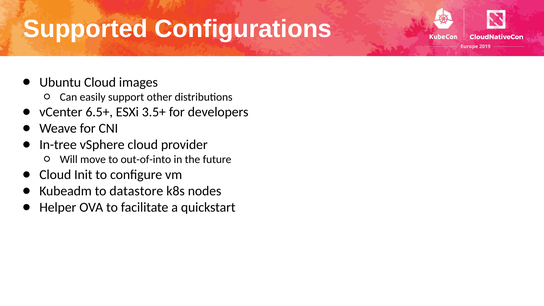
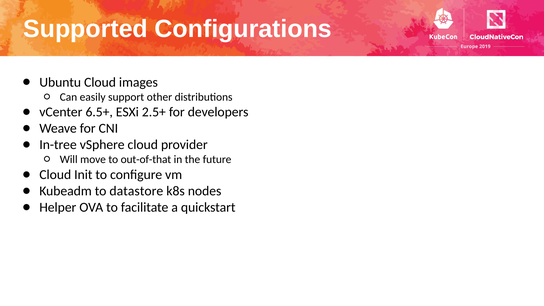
3.5+: 3.5+ -> 2.5+
out-of-into: out-of-into -> out-of-that
